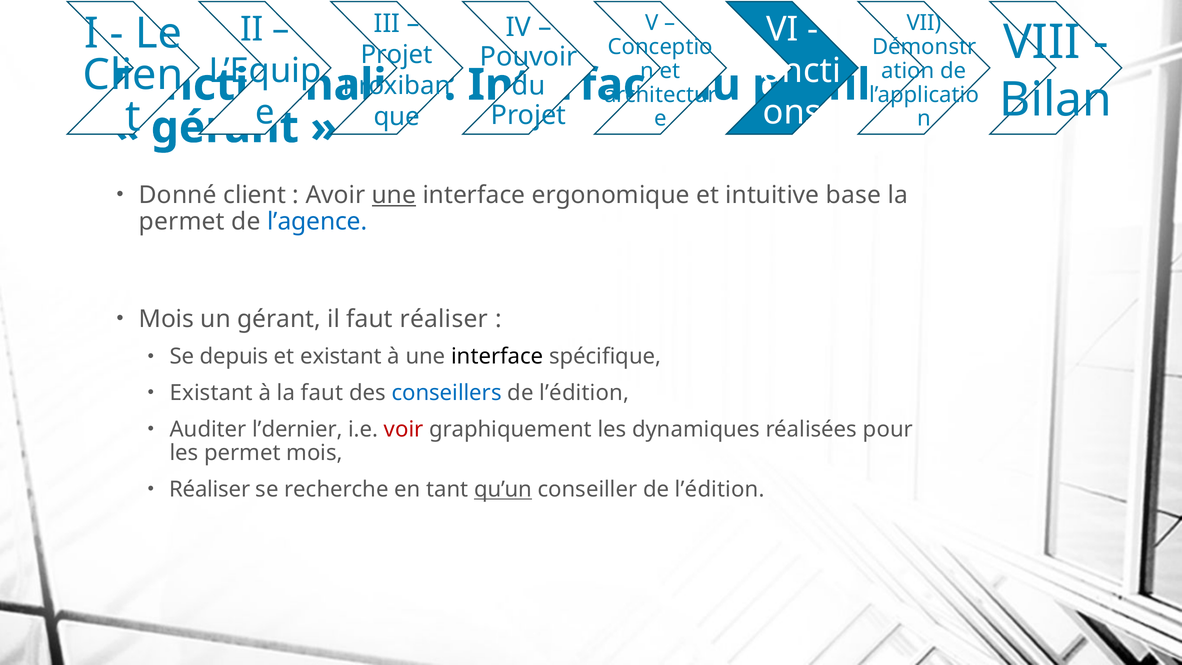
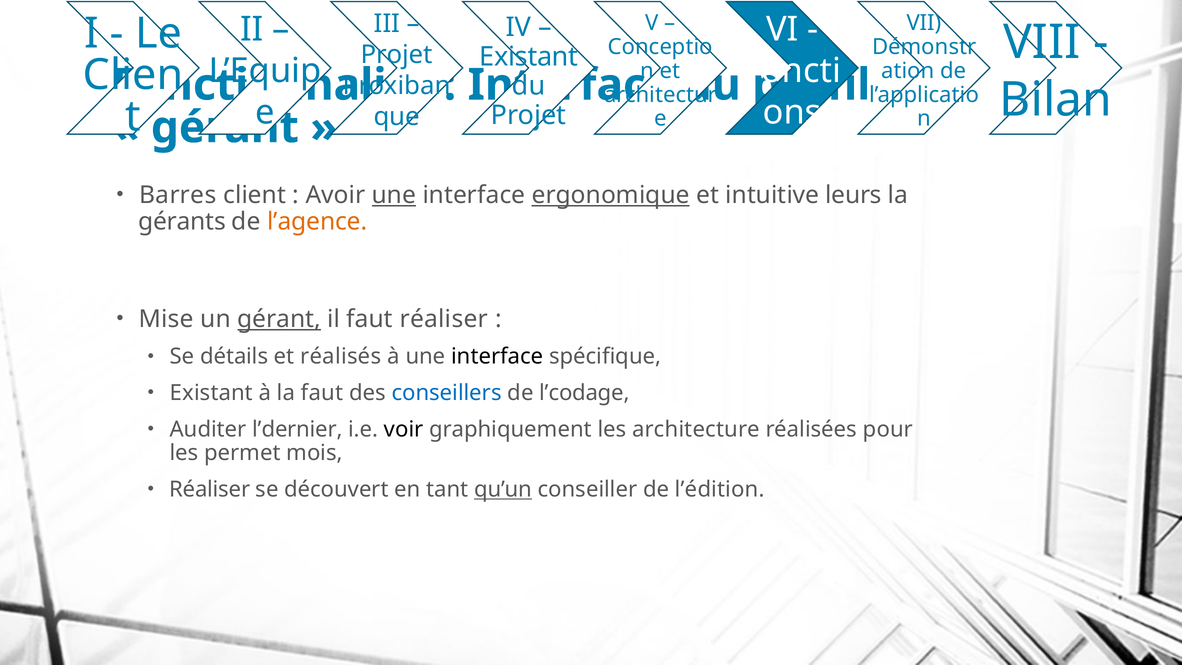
Pouvoir at (529, 57): Pouvoir -> Existant
Donné: Donné -> Barres
ergonomique underline: none -> present
base: base -> leurs
permet at (182, 222): permet -> gérants
l’agence colour: blue -> orange
Mois at (166, 319): Mois -> Mise
gérant at (279, 319) underline: none -> present
depuis: depuis -> détails
et existant: existant -> réalisés
l’édition at (584, 393): l’édition -> l’codage
voir colour: red -> black
dynamiques: dynamiques -> architecture
recherche: recherche -> découvert
